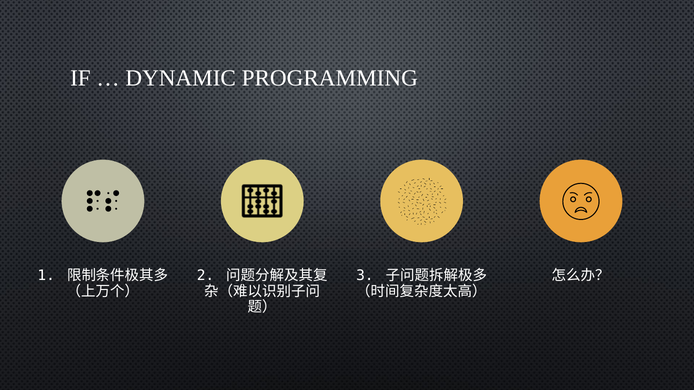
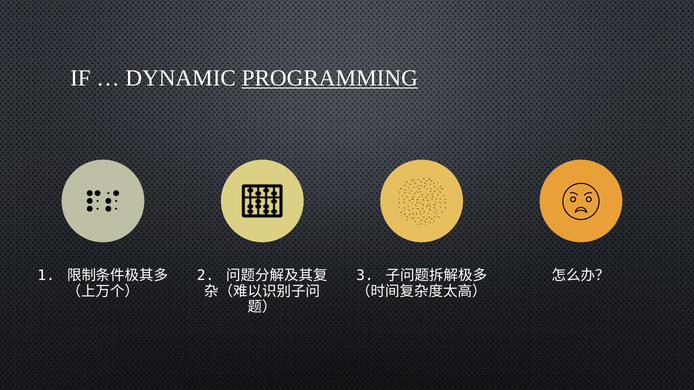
PROGRAMMING underline: none -> present
